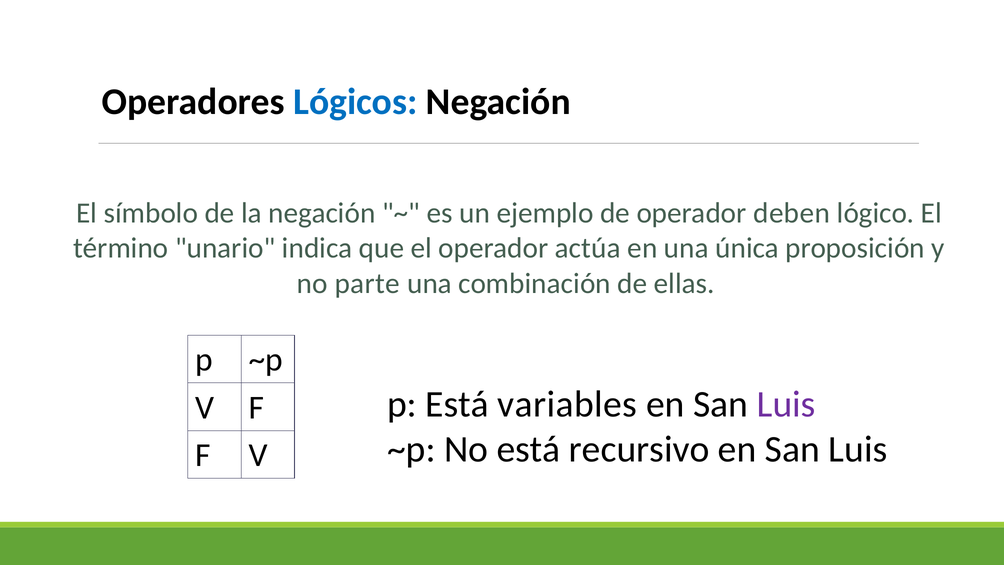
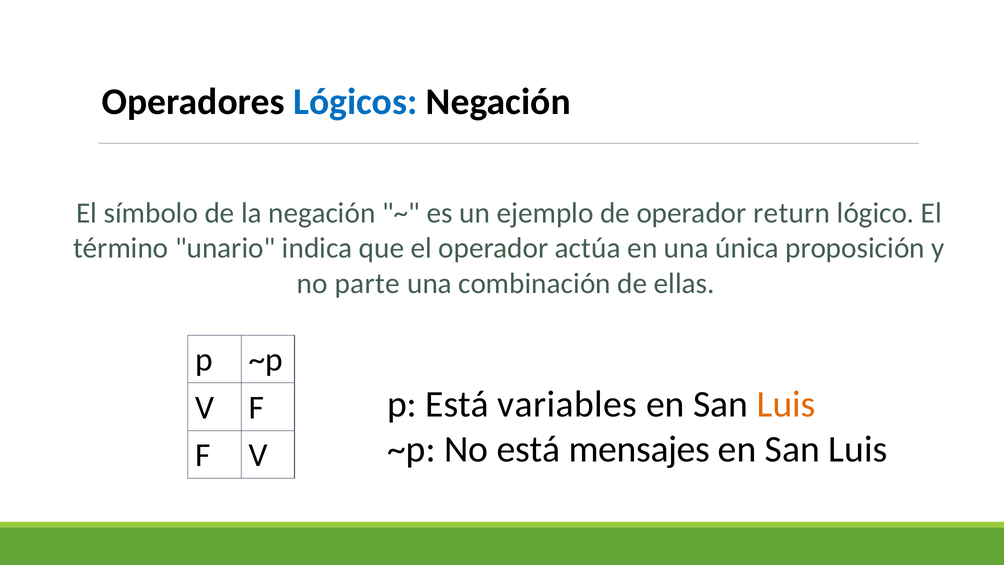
deben: deben -> return
Luis at (786, 404) colour: purple -> orange
recursivo: recursivo -> mensajes
